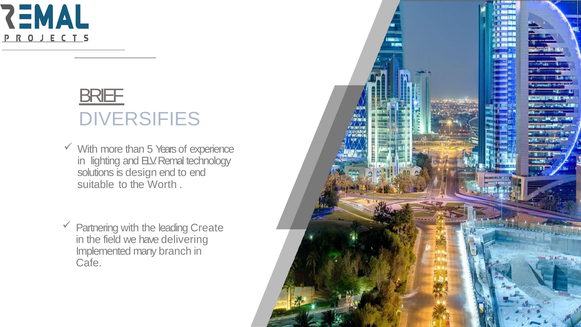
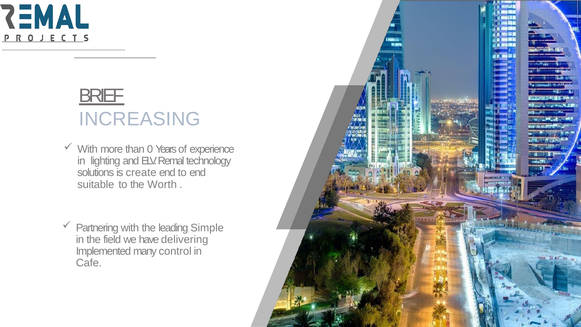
DIVERSIFIES: DIVERSIFIES -> INCREASING
5: 5 -> 0
design: design -> create
Create: Create -> Simple
branch: branch -> control
